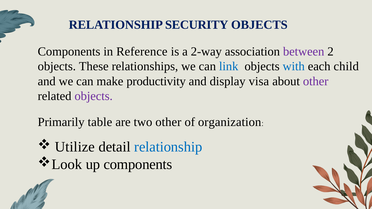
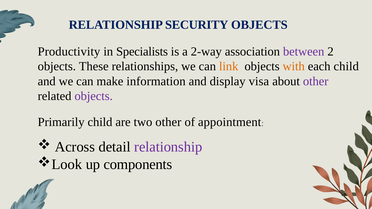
Components at (69, 52): Components -> Productivity
Reference: Reference -> Specialists
link colour: blue -> orange
with colour: blue -> orange
productivity: productivity -> information
Primarily table: table -> child
organization: organization -> appointment
Utilize: Utilize -> Across
relationship at (168, 147) colour: blue -> purple
